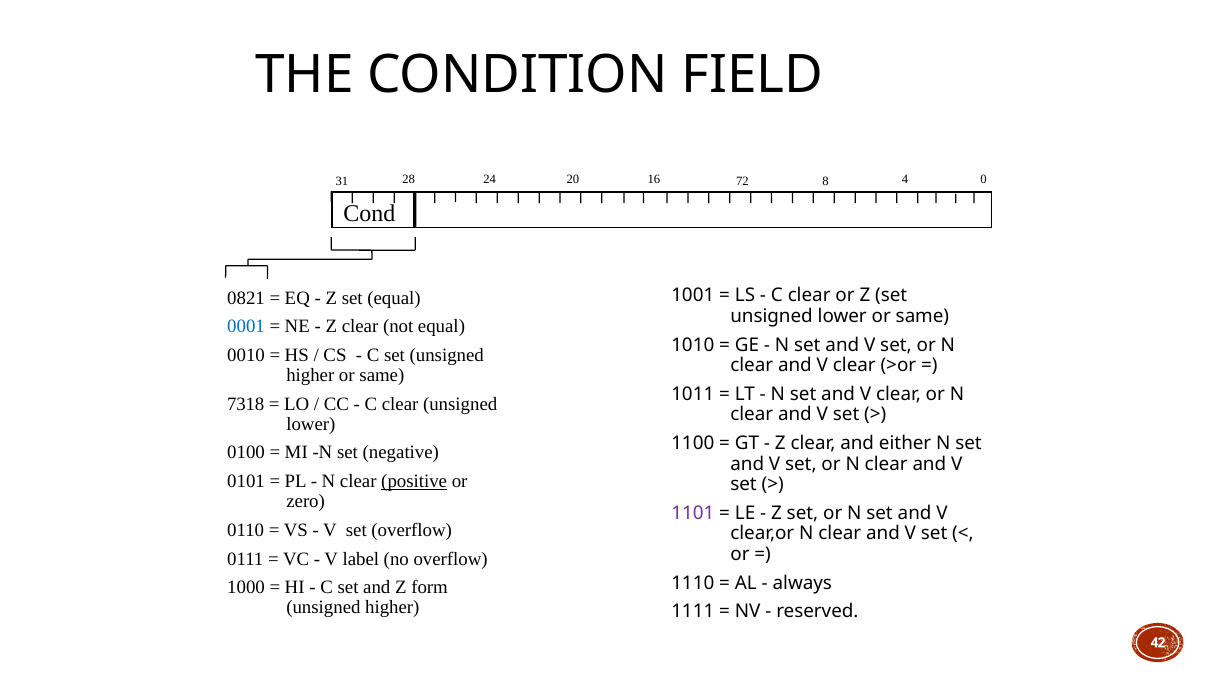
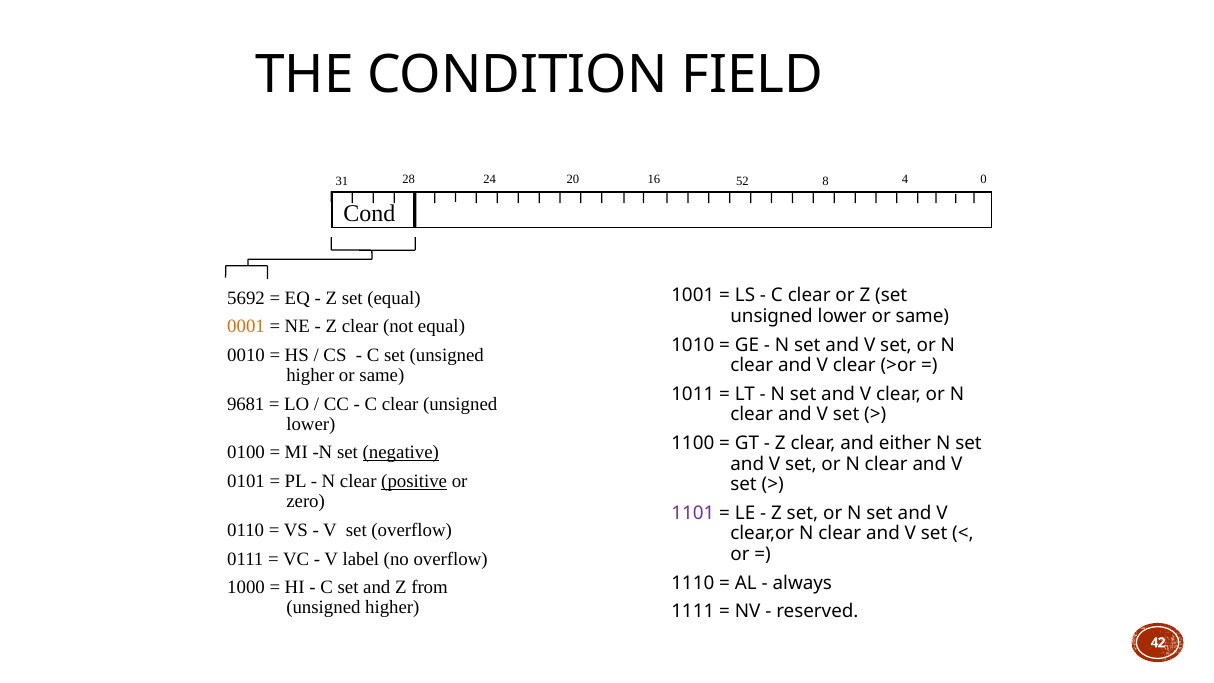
72: 72 -> 52
0821: 0821 -> 5692
0001 colour: blue -> orange
7318: 7318 -> 9681
negative underline: none -> present
form: form -> from
